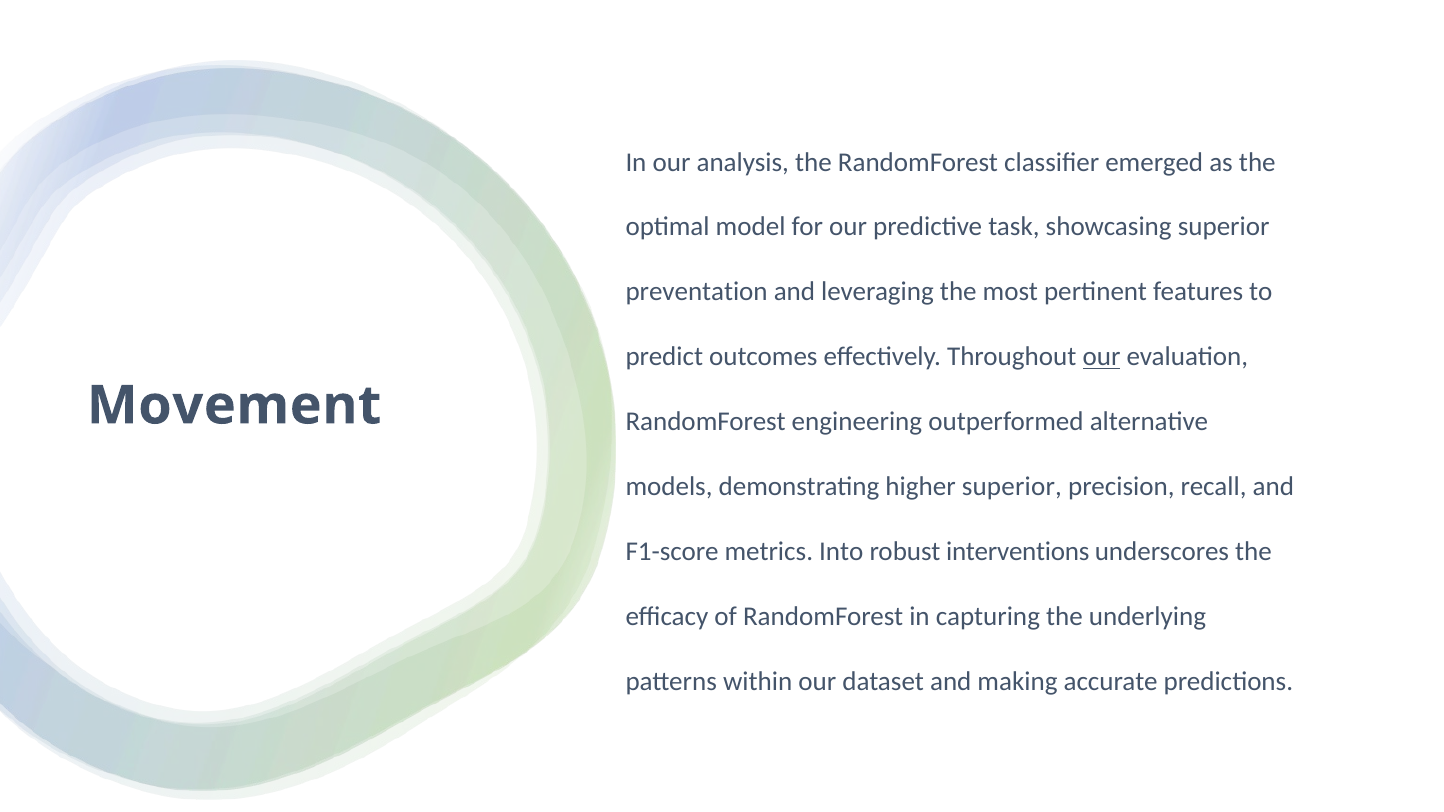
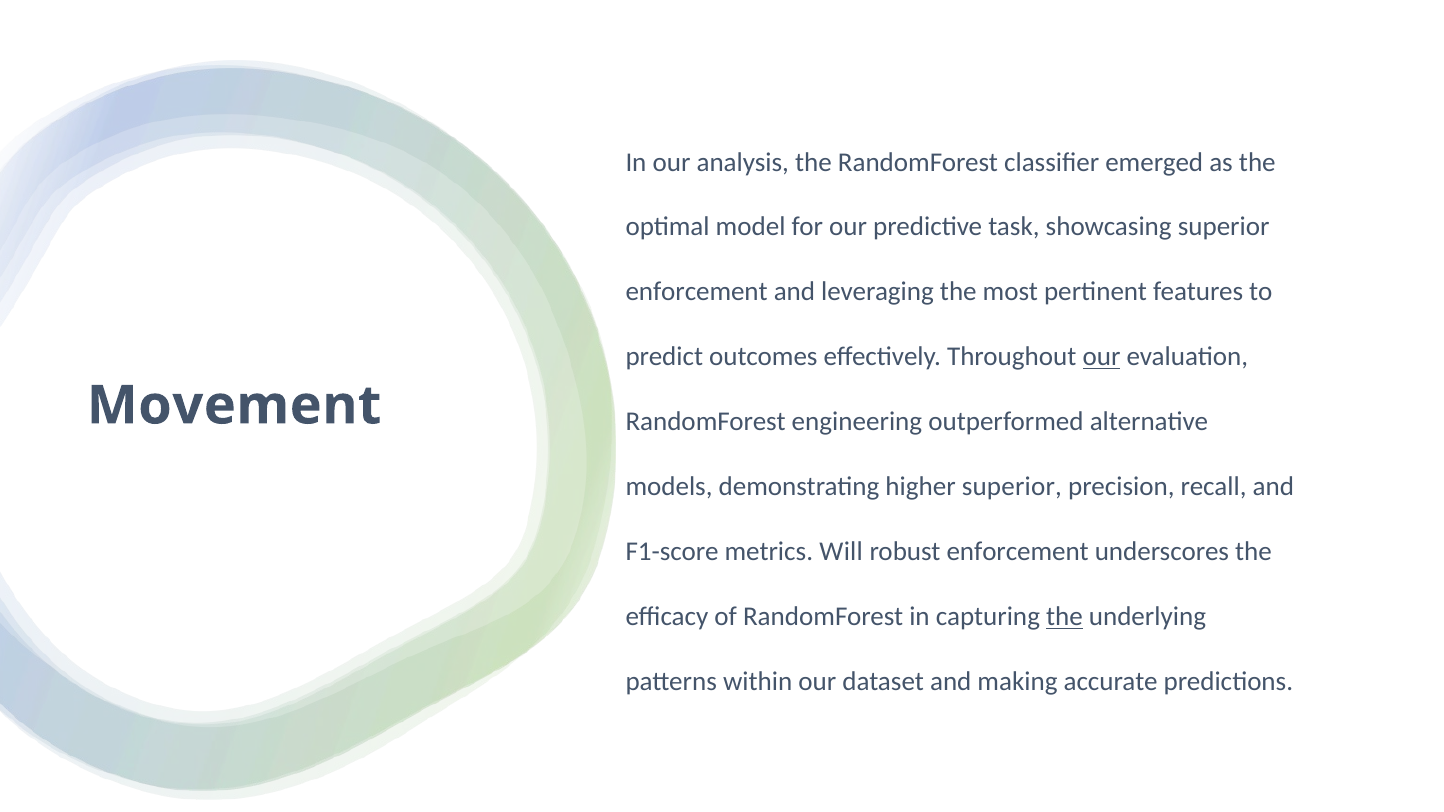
preventation at (697, 292): preventation -> enforcement
Into: Into -> Will
robust interventions: interventions -> enforcement
the at (1064, 617) underline: none -> present
